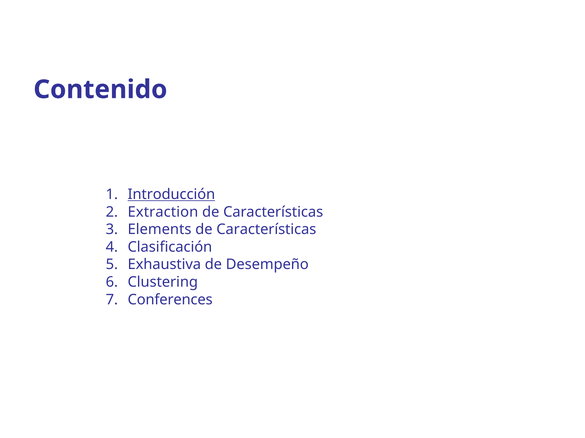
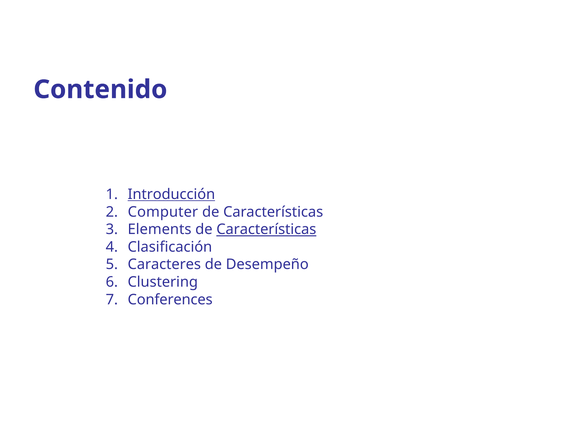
Extraction: Extraction -> Computer
Características at (266, 230) underline: none -> present
Exhaustiva: Exhaustiva -> Caracteres
